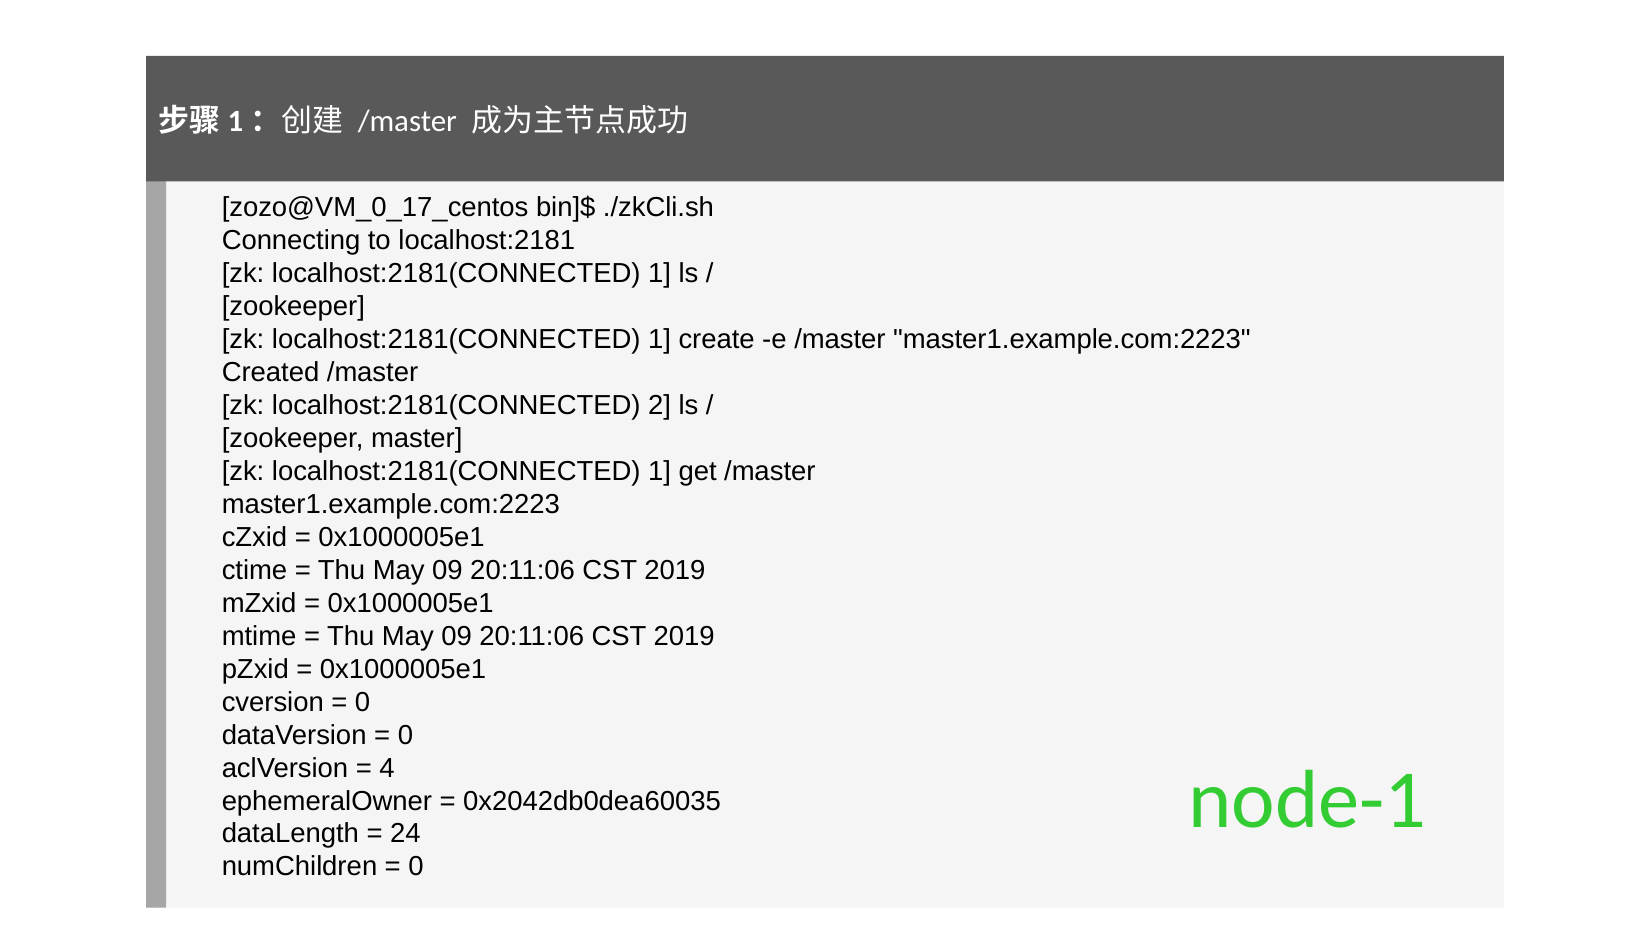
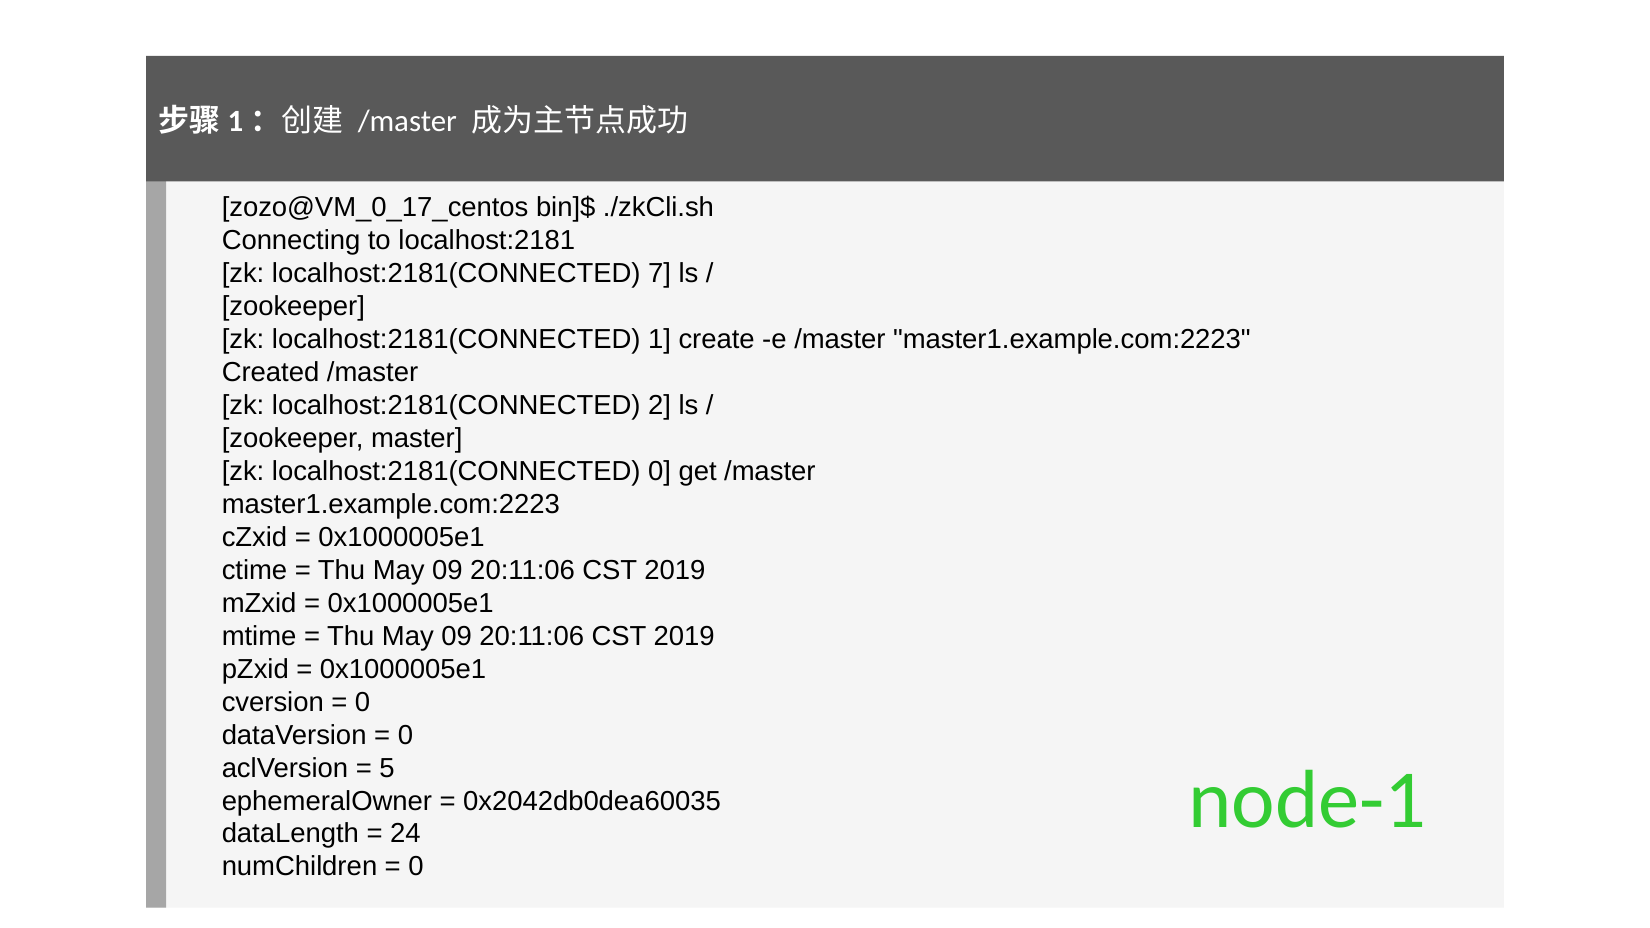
1 at (660, 273): 1 -> 7
1 at (660, 471): 1 -> 0
4: 4 -> 5
